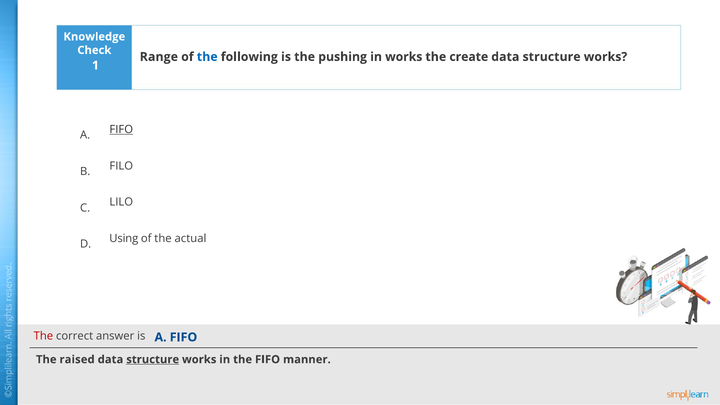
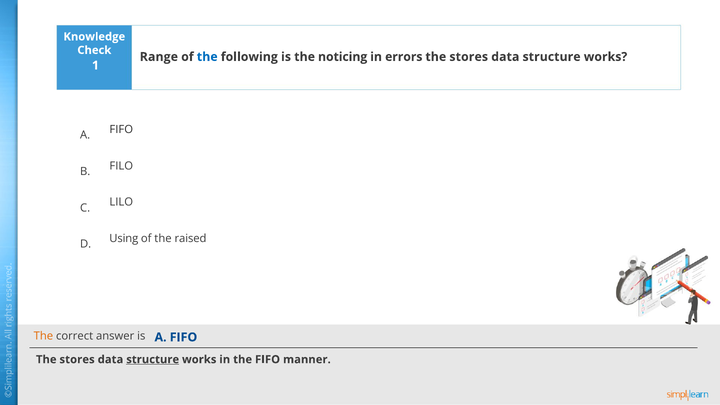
pushing: pushing -> noticing
in works: works -> errors
create at (469, 57): create -> stores
FIFO at (121, 130) underline: present -> none
actual: actual -> raised
The at (43, 336) colour: red -> orange
raised at (77, 360): raised -> stores
